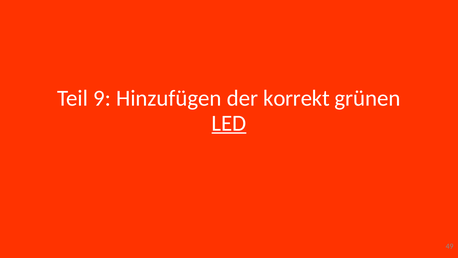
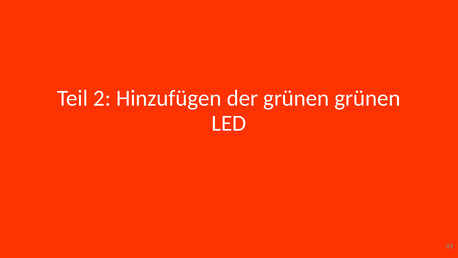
9: 9 -> 2
der korrekt: korrekt -> grünen
LED underline: present -> none
